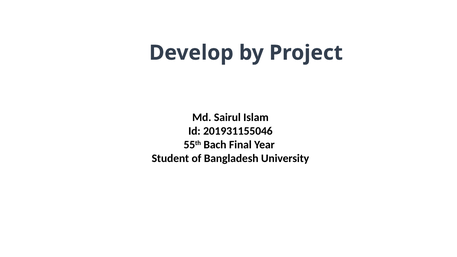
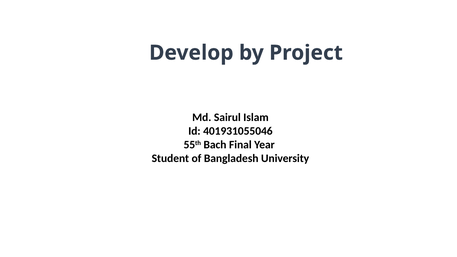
201931155046: 201931155046 -> 401931055046
